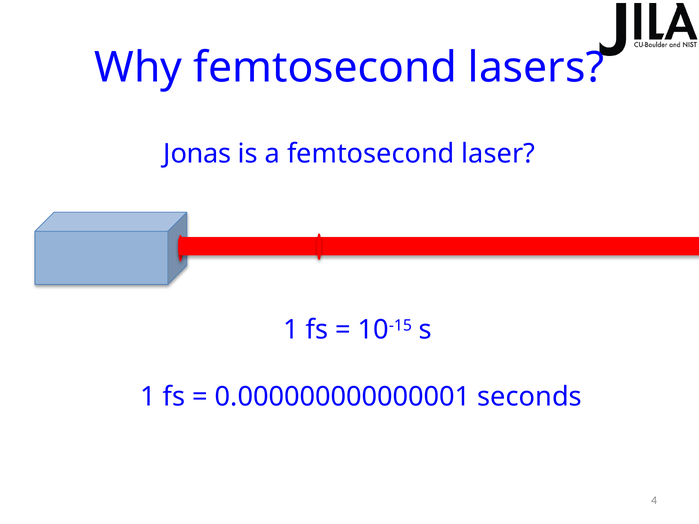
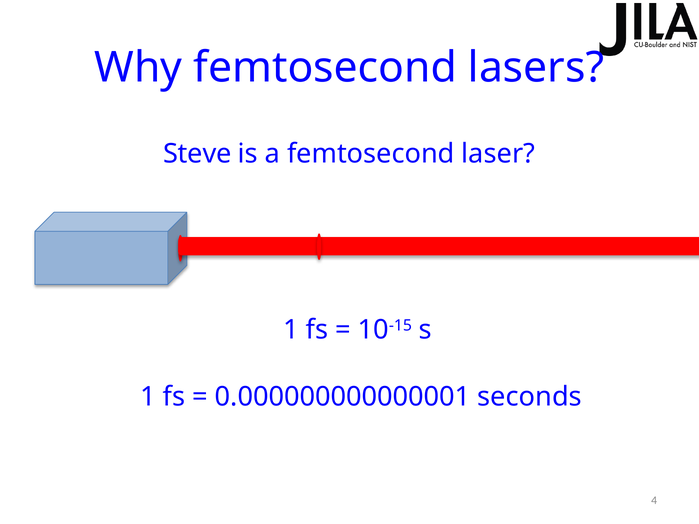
Jonas: Jonas -> Steve
